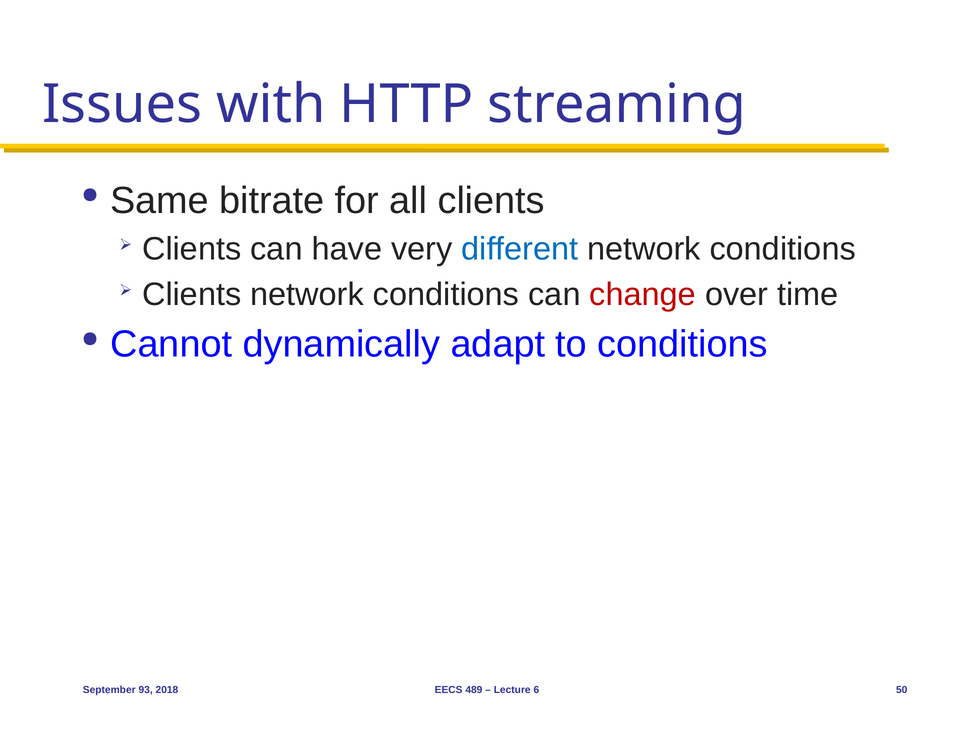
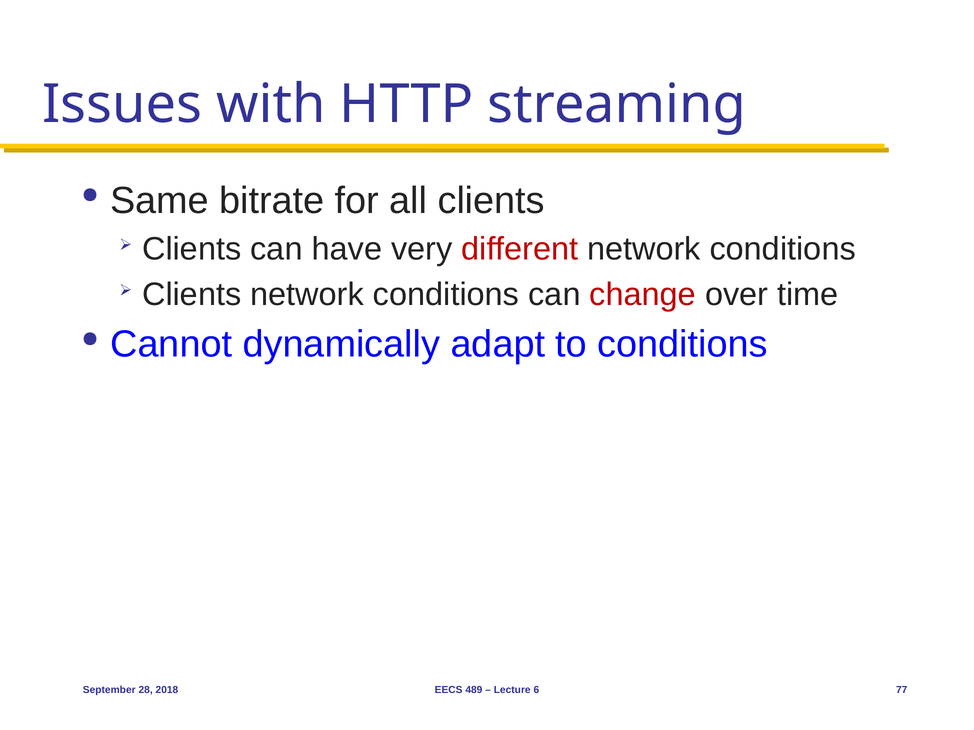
different colour: blue -> red
93: 93 -> 28
50: 50 -> 77
